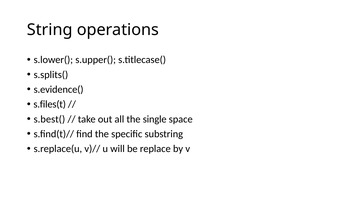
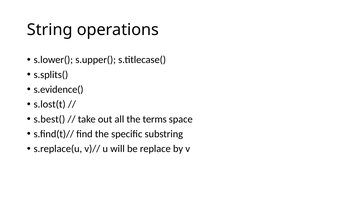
s.files(t: s.files(t -> s.lost(t
single: single -> terms
